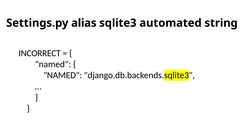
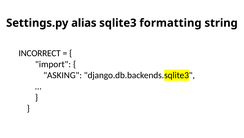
automated: automated -> formatting
named at (53, 64): named -> import
NAMED at (63, 75): NAMED -> ASKING
